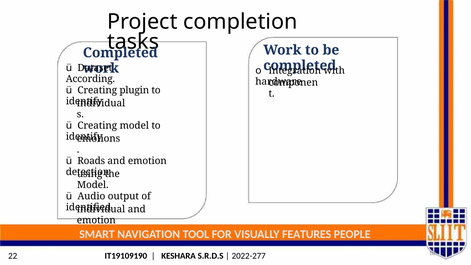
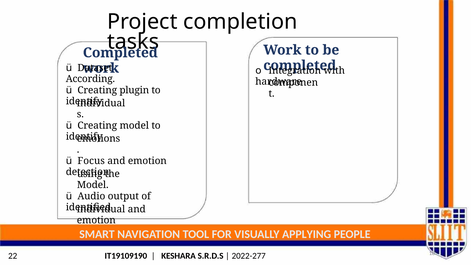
Roads: Roads -> Focus
FEATURES: FEATURES -> APPLYING
